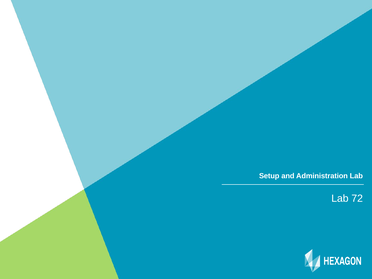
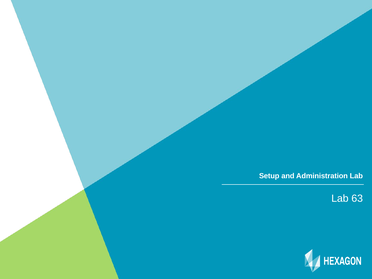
72: 72 -> 63
